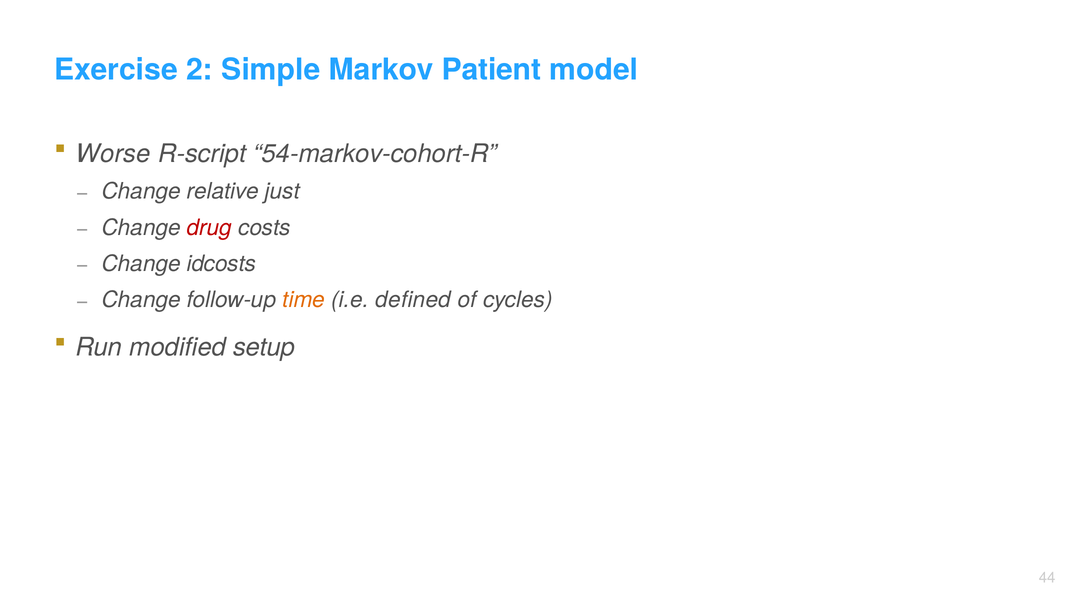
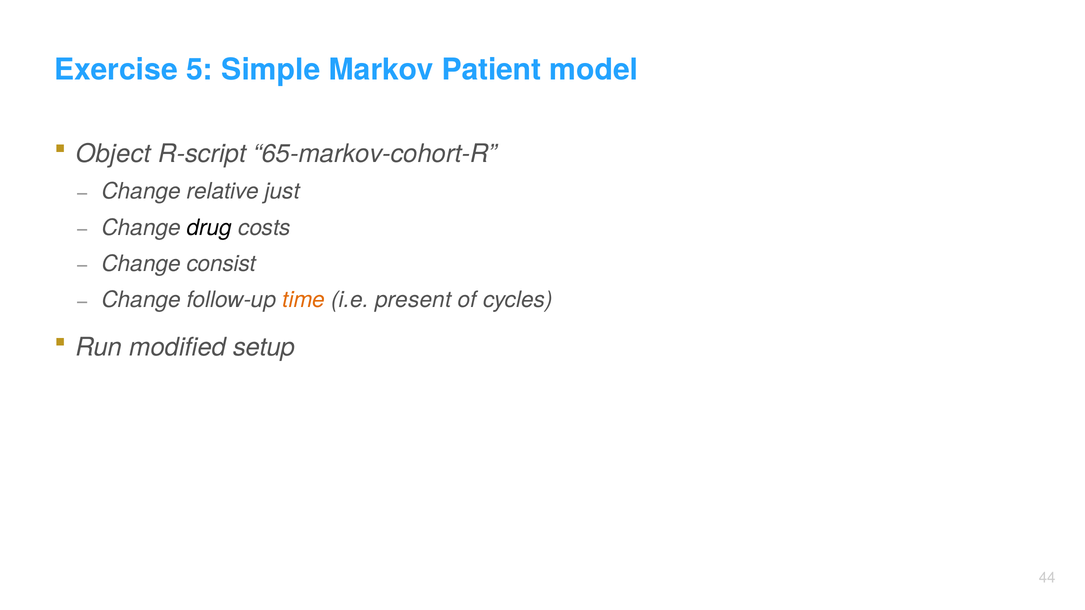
2: 2 -> 5
Worse: Worse -> Object
54-markov-cohort-R: 54-markov-cohort-R -> 65-markov-cohort-R
drug colour: red -> black
idcosts: idcosts -> consist
defined: defined -> present
